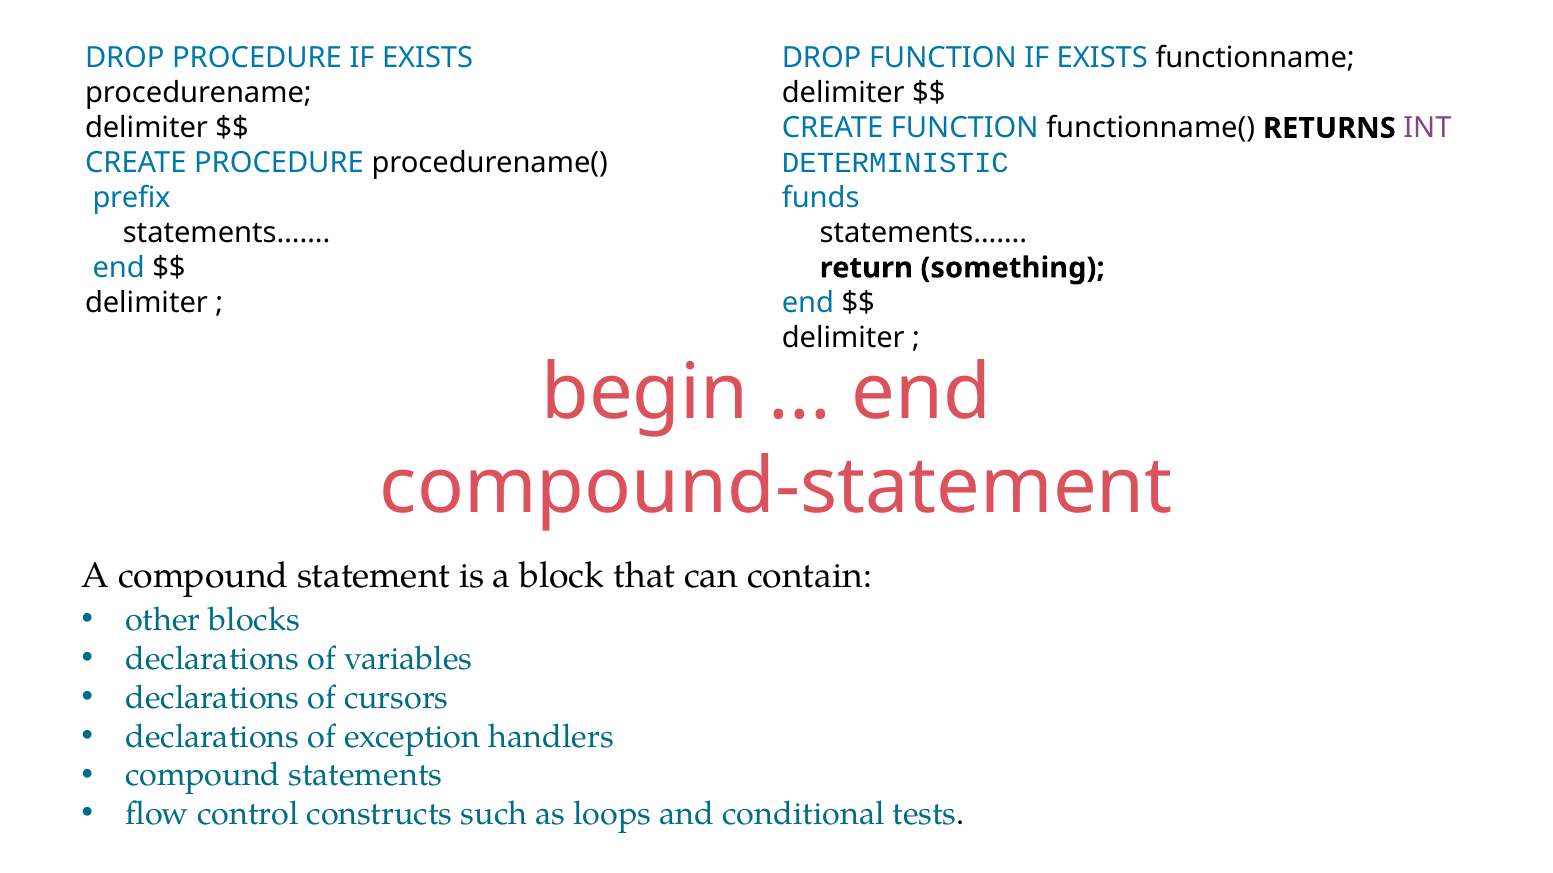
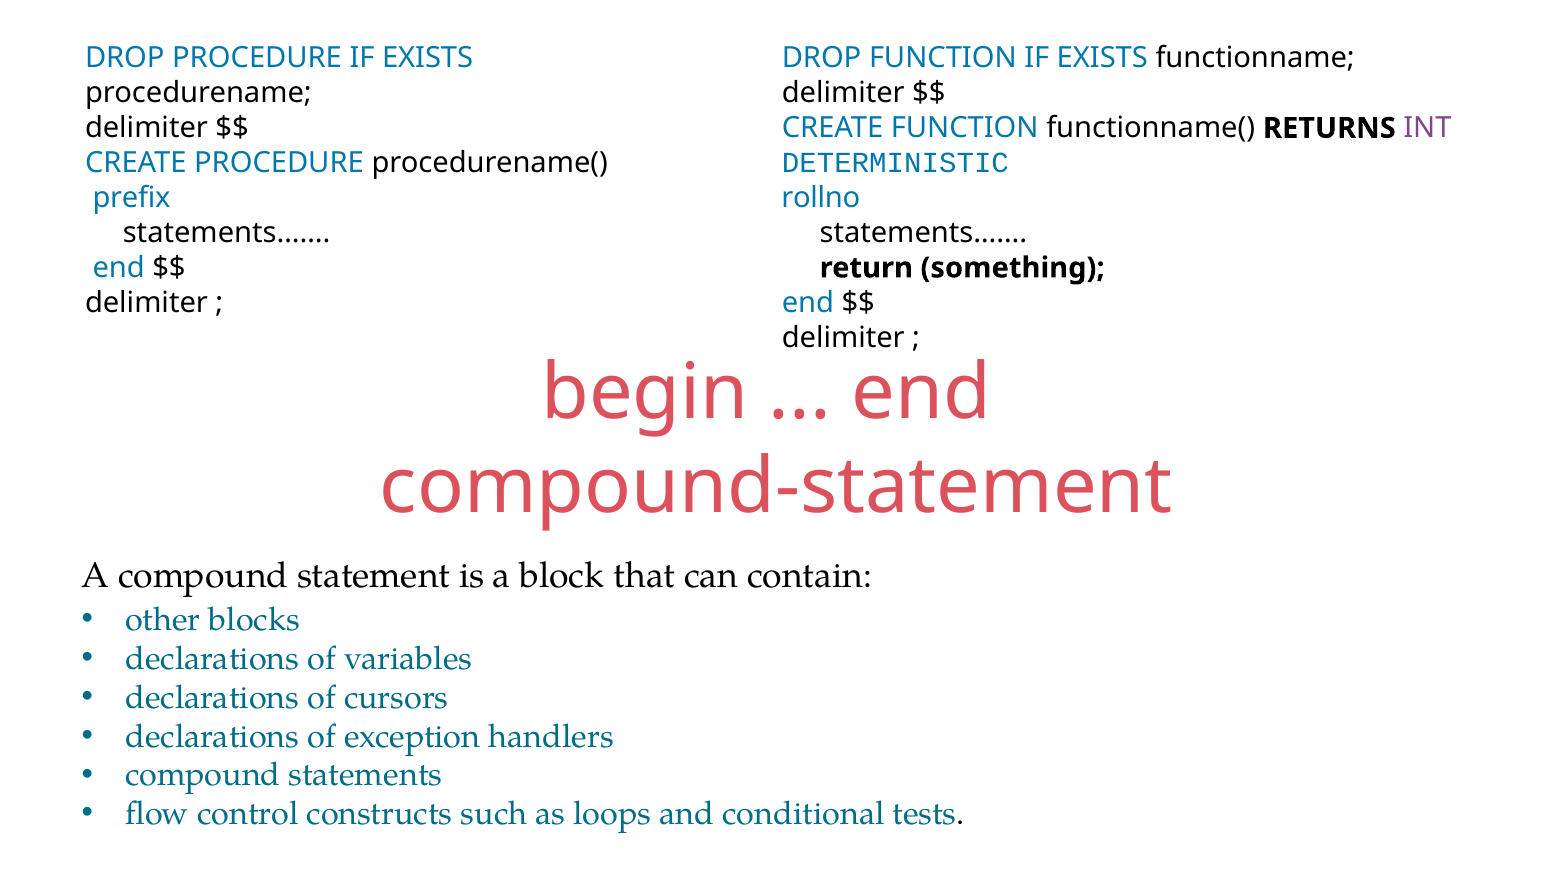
funds: funds -> rollno
